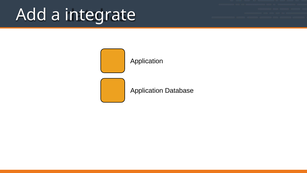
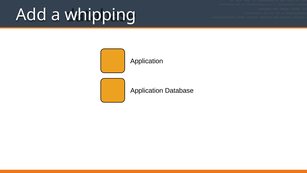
integrate: integrate -> whipping
